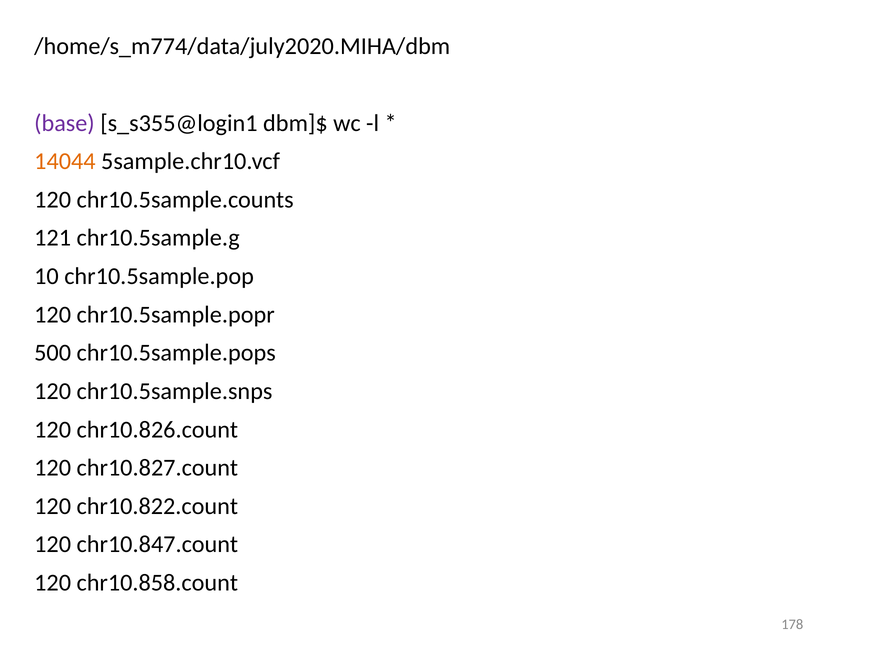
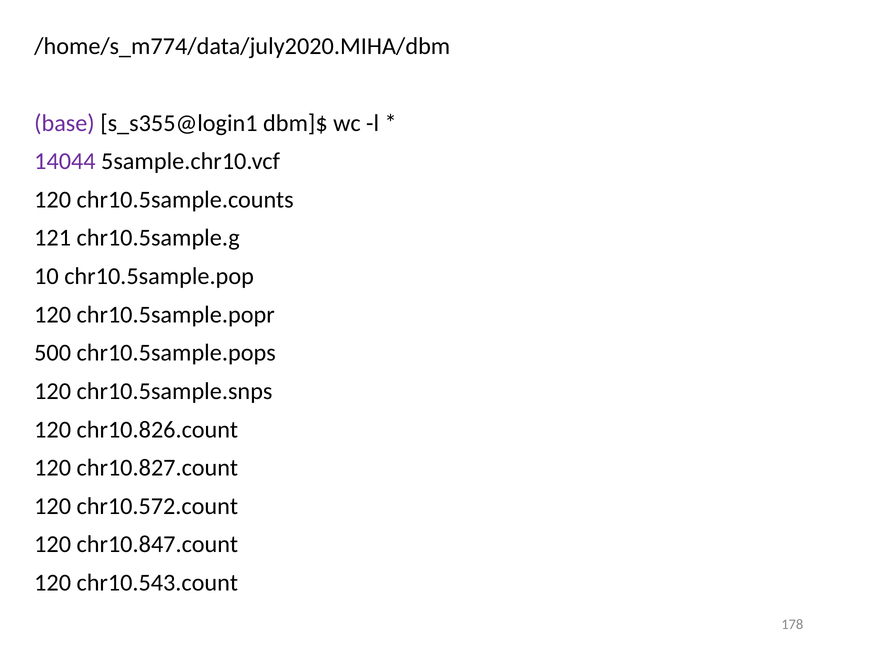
14044 colour: orange -> purple
chr10.822.count: chr10.822.count -> chr10.572.count
chr10.858.count: chr10.858.count -> chr10.543.count
